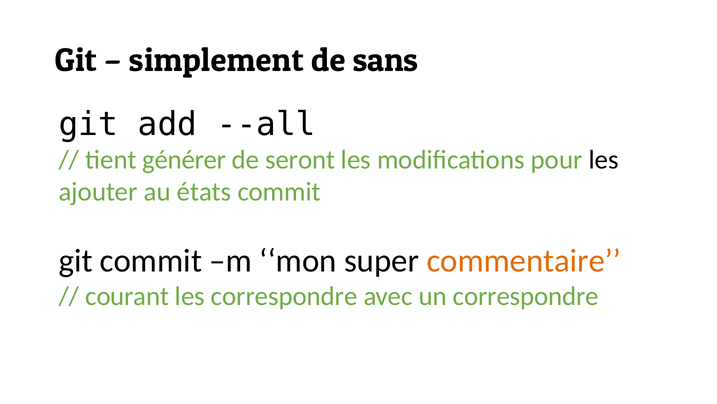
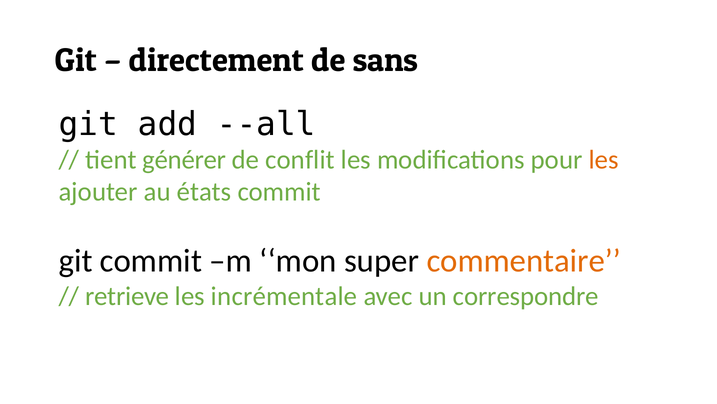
simplement: simplement -> directement
seront: seront -> conflit
les at (604, 159) colour: black -> orange
courant: courant -> retrieve
les correspondre: correspondre -> incrémentale
